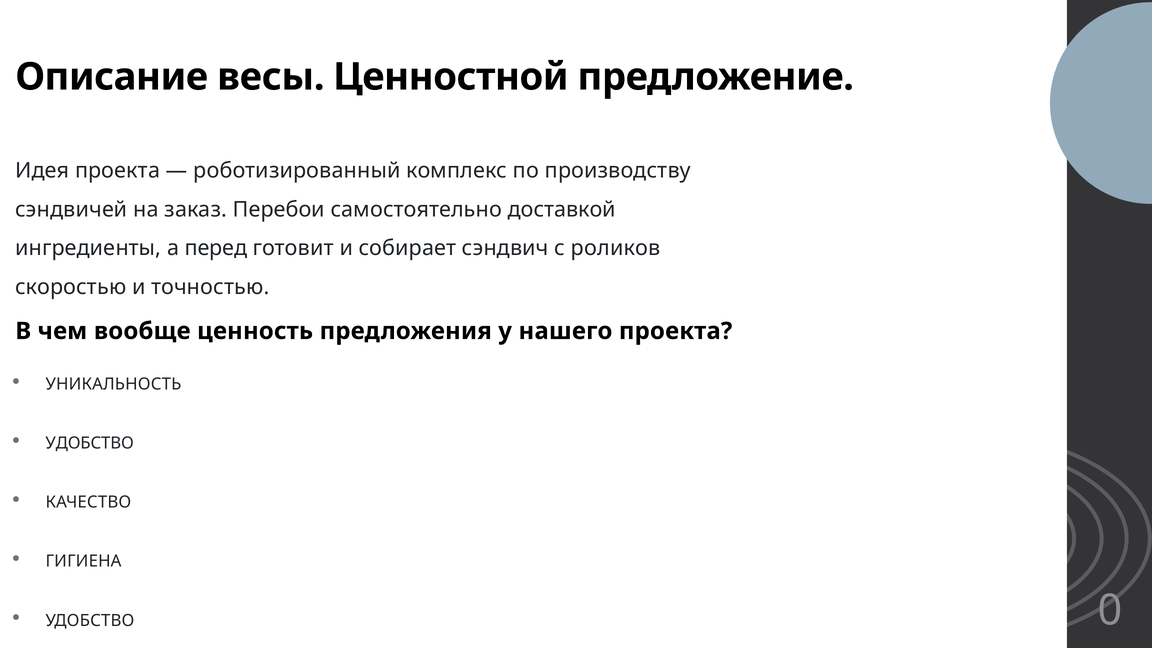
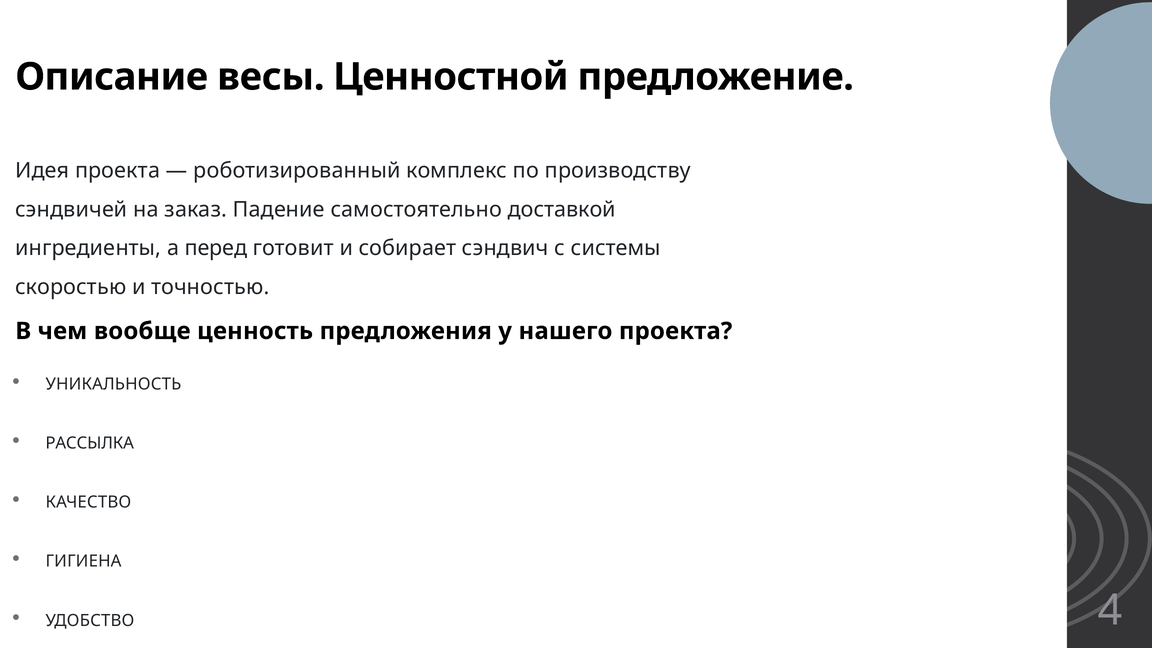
Перебои: Перебои -> Падение
роликов: роликов -> системы
УДОБСТВО at (90, 443): УДОБСТВО -> РАССЫЛКА
0: 0 -> 4
